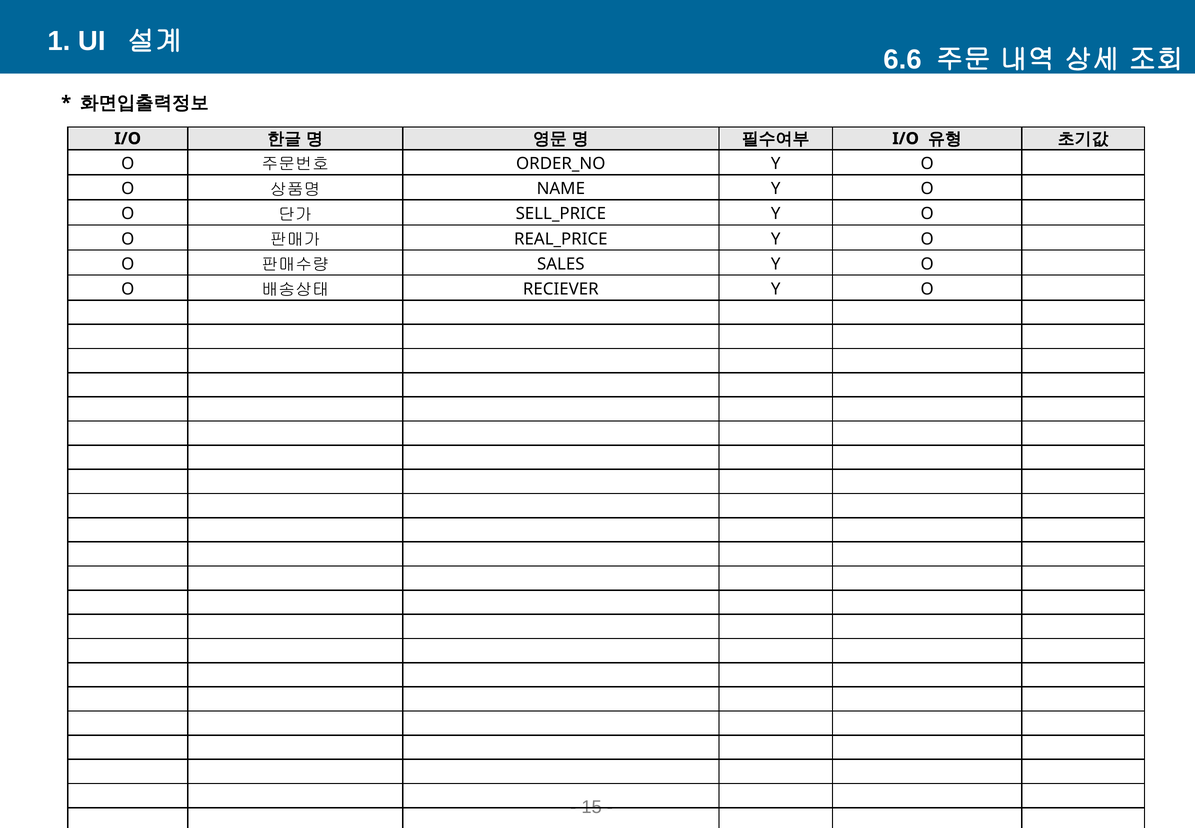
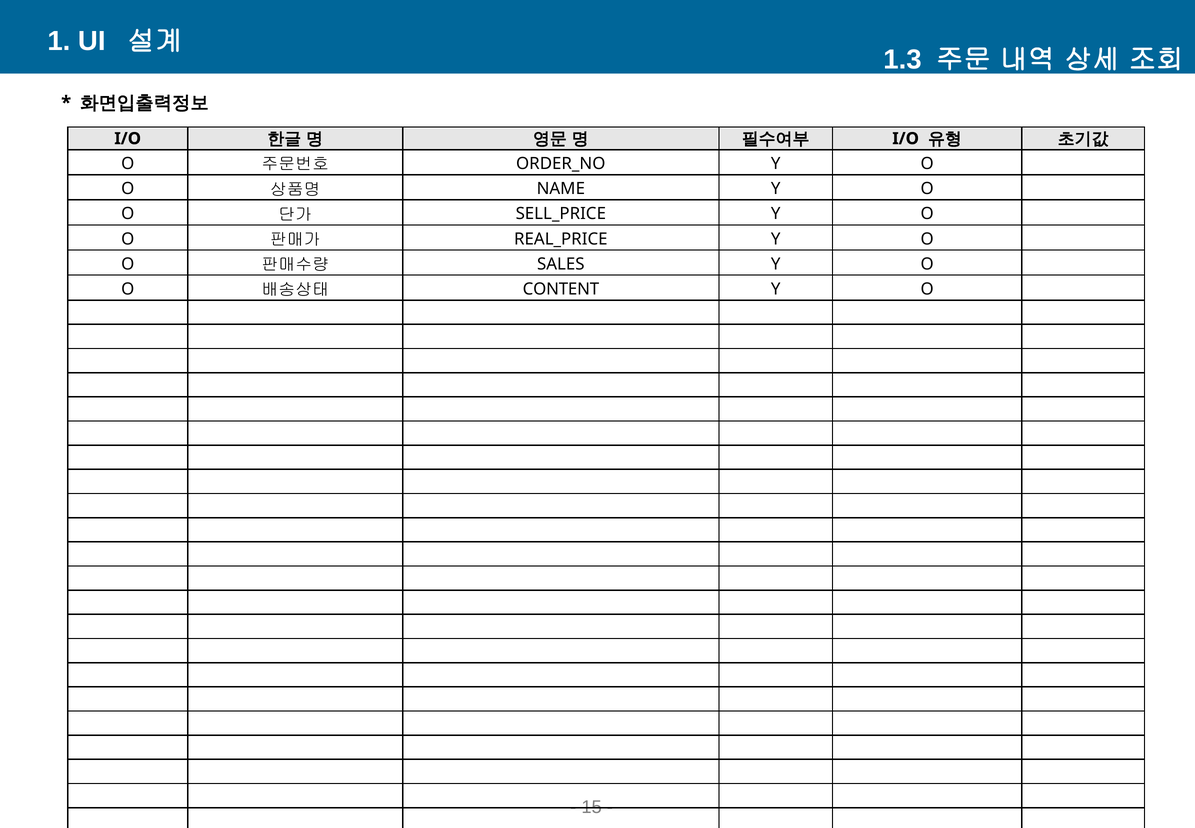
6.6: 6.6 -> 1.3
RECIEVER: RECIEVER -> CONTENT
